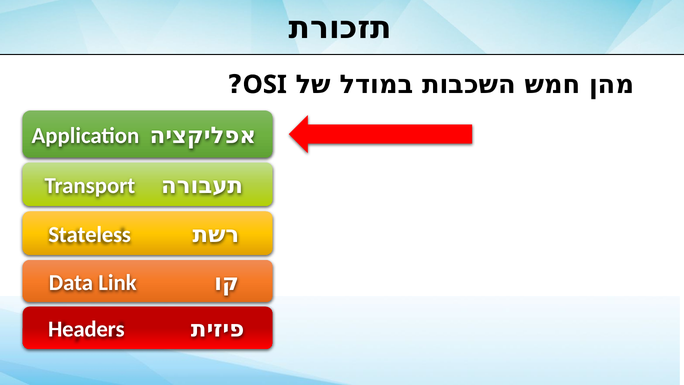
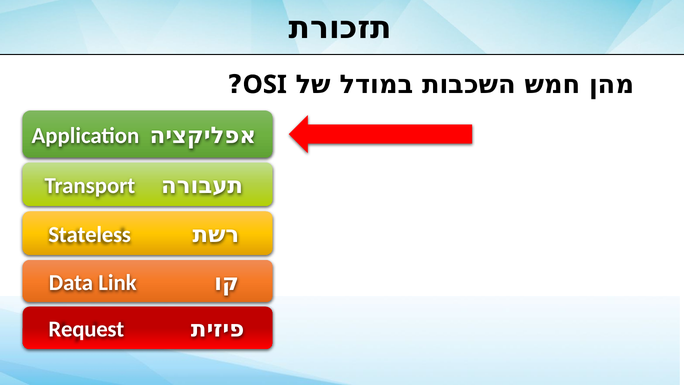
Headers: Headers -> Request
